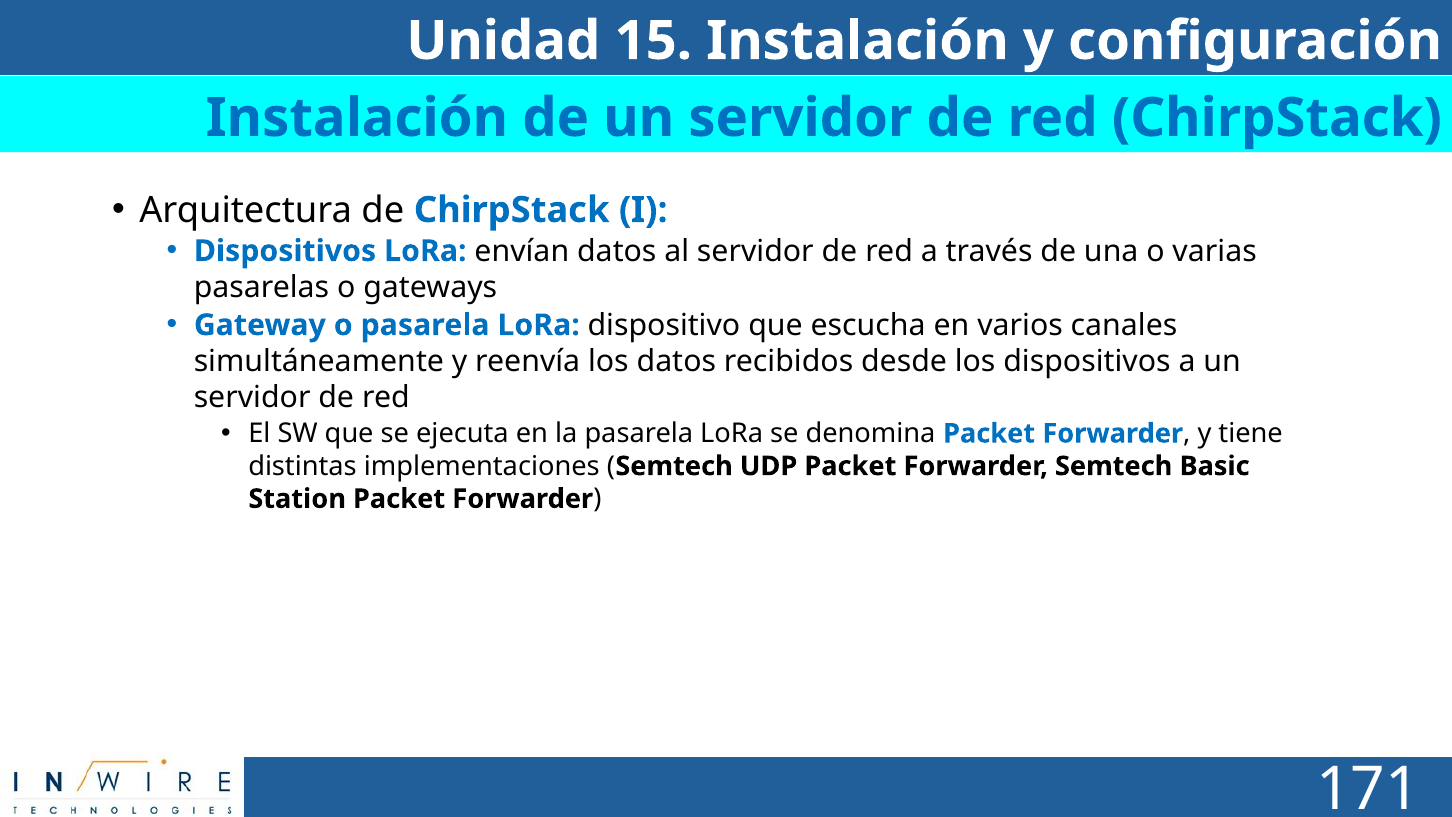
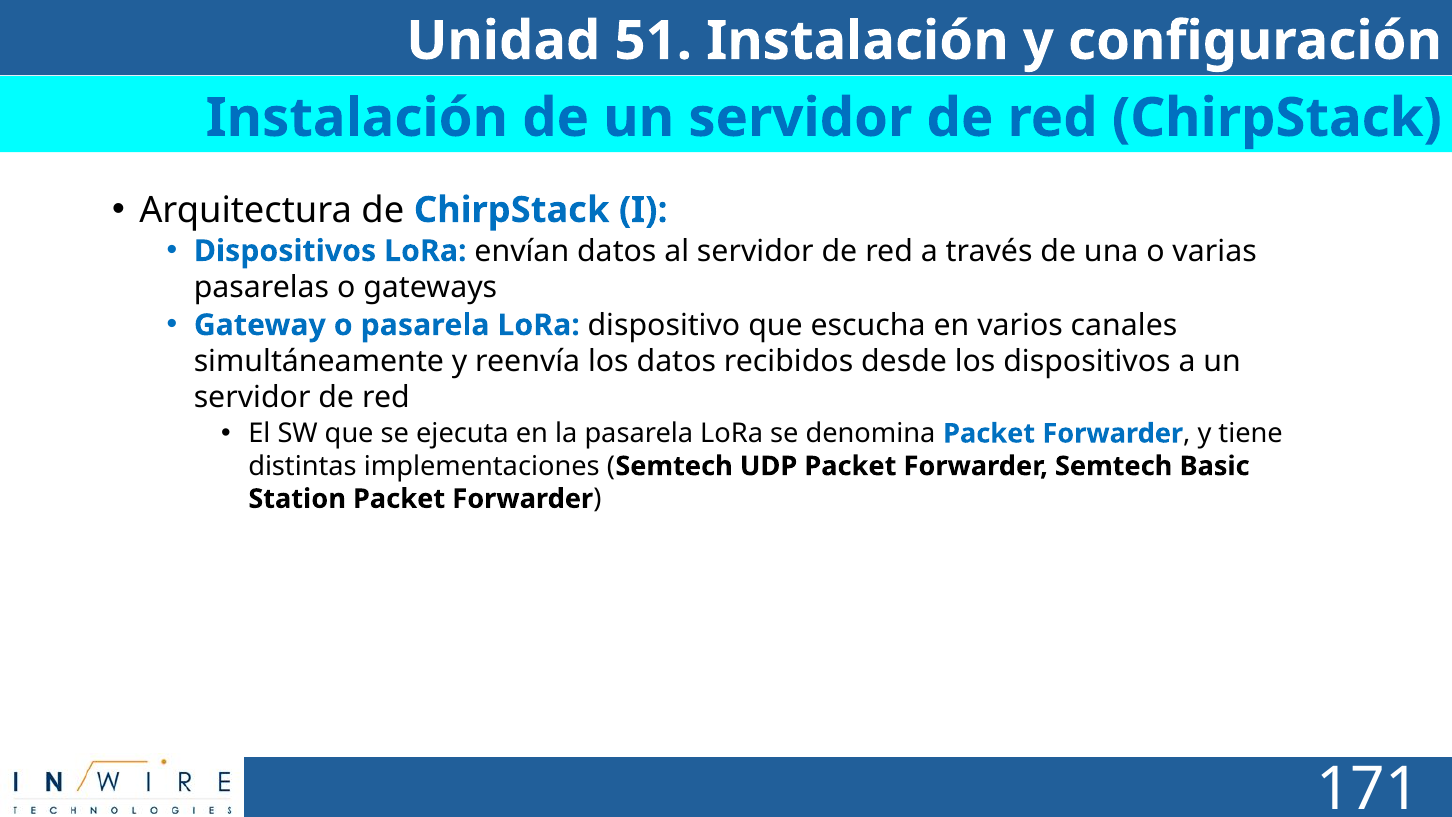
15: 15 -> 51
